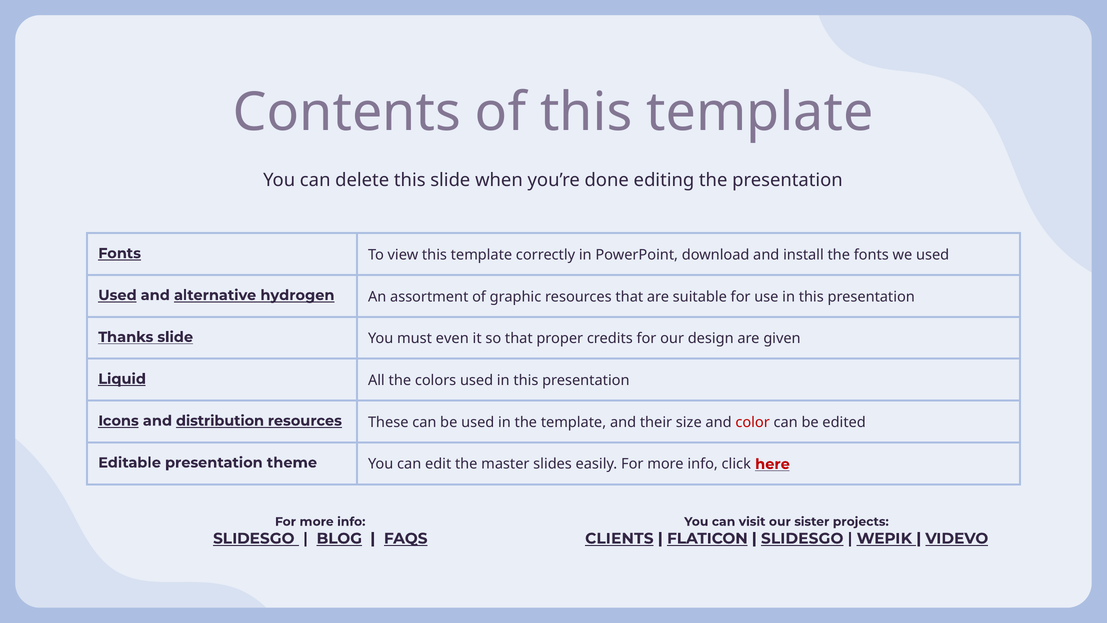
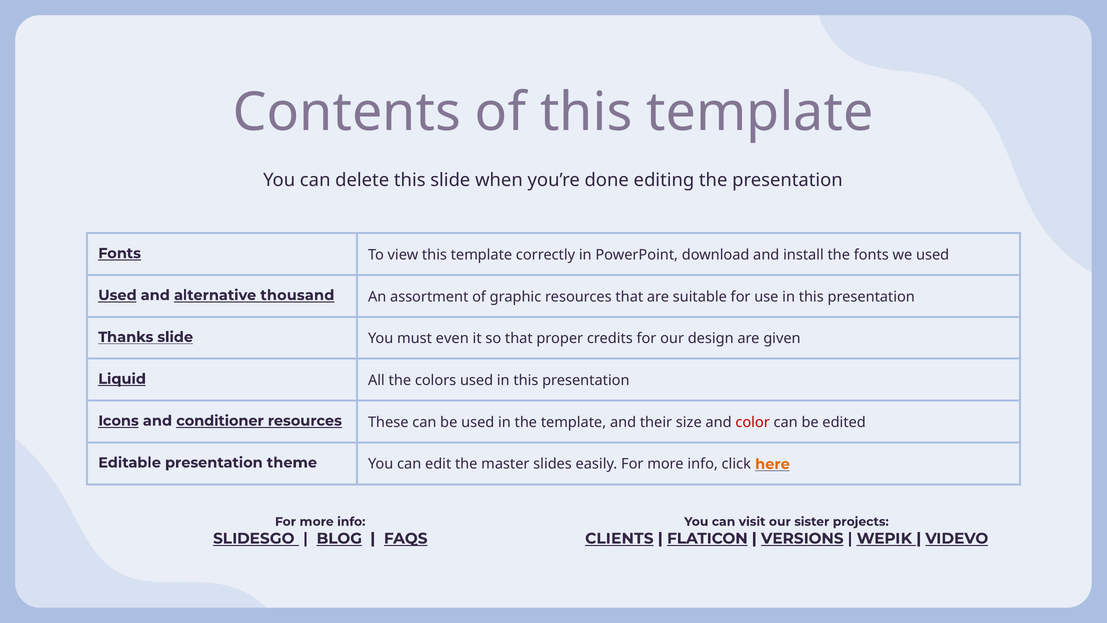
hydrogen: hydrogen -> thousand
distribution: distribution -> conditioner
here colour: red -> orange
SLIDESGO at (802, 538): SLIDESGO -> VERSIONS
